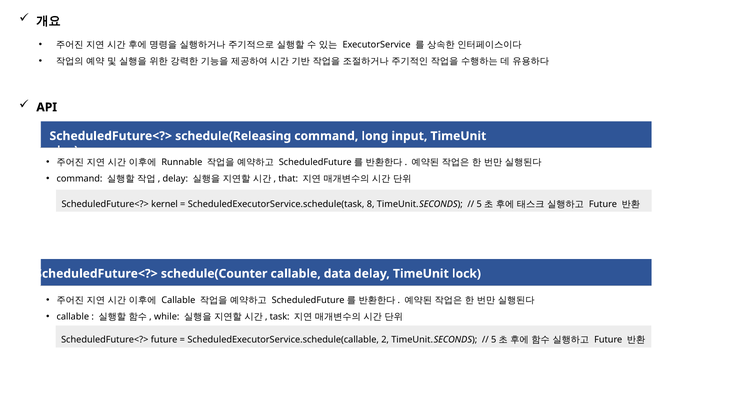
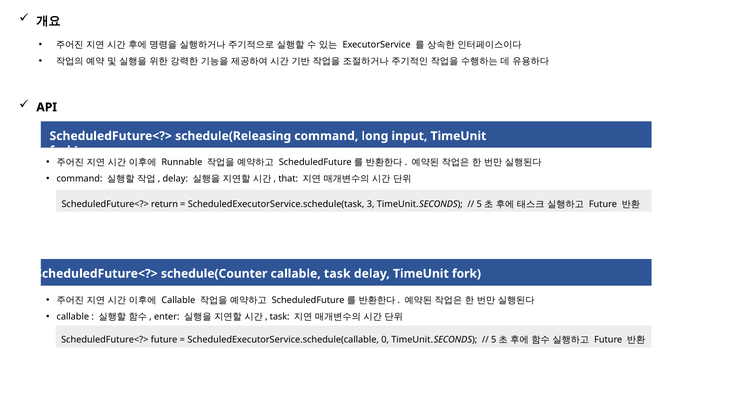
else at (64, 151): else -> fork
kernel: kernel -> return
8: 8 -> 3
callable data: data -> task
delay TimeUnit lock: lock -> fork
while: while -> enter
2: 2 -> 0
